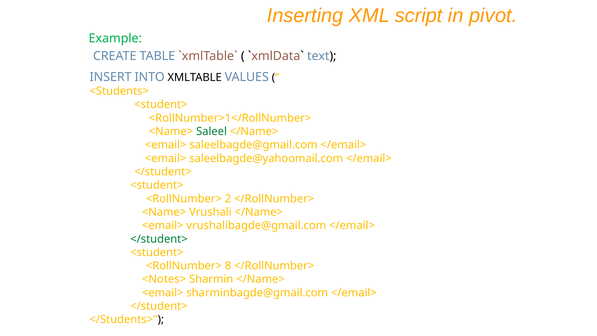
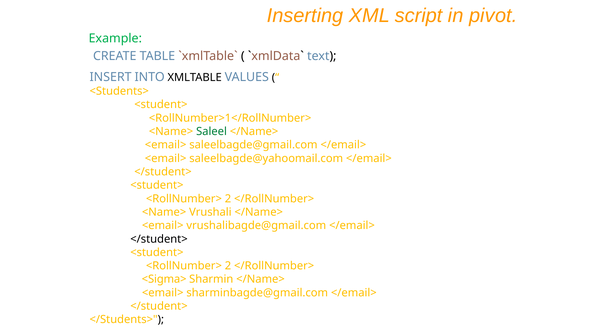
</student> at (159, 239) colour: green -> black
8 at (228, 266): 8 -> 2
<Notes>: <Notes> -> <Sigma>
